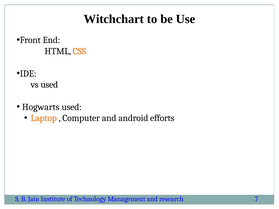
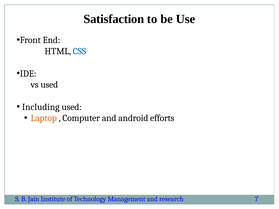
Witchchart: Witchchart -> Satisfaction
CSS colour: orange -> blue
Hogwarts: Hogwarts -> Including
